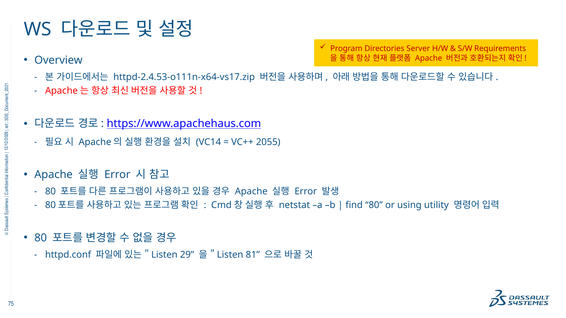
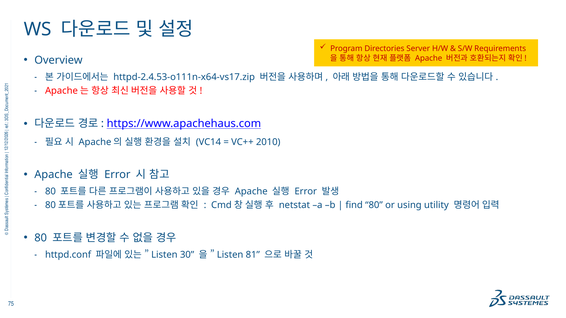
2055: 2055 -> 2010
29: 29 -> 30
